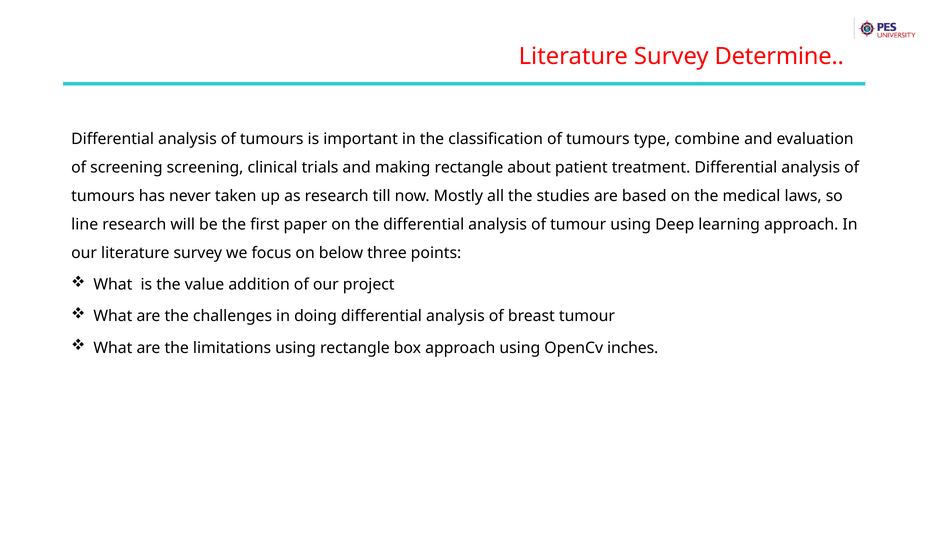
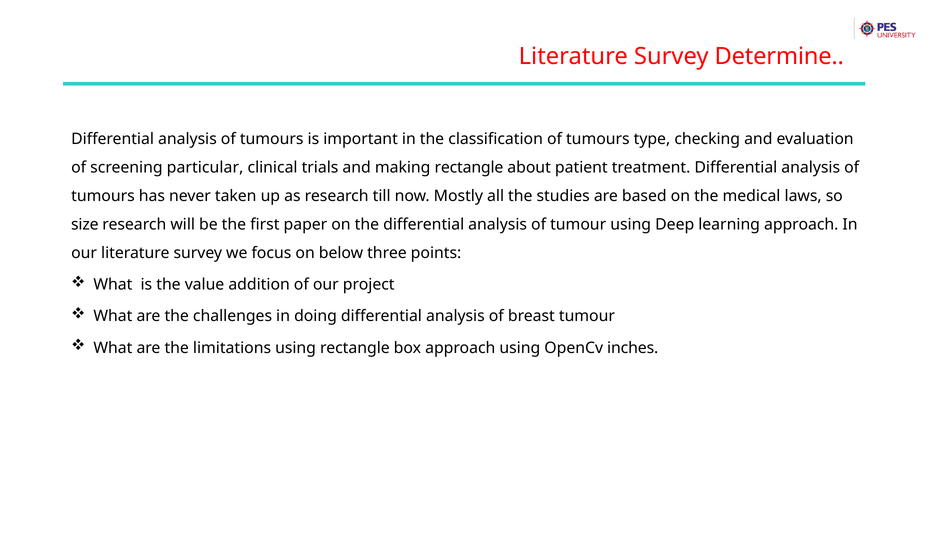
combine: combine -> checking
screening screening: screening -> particular
line: line -> size
